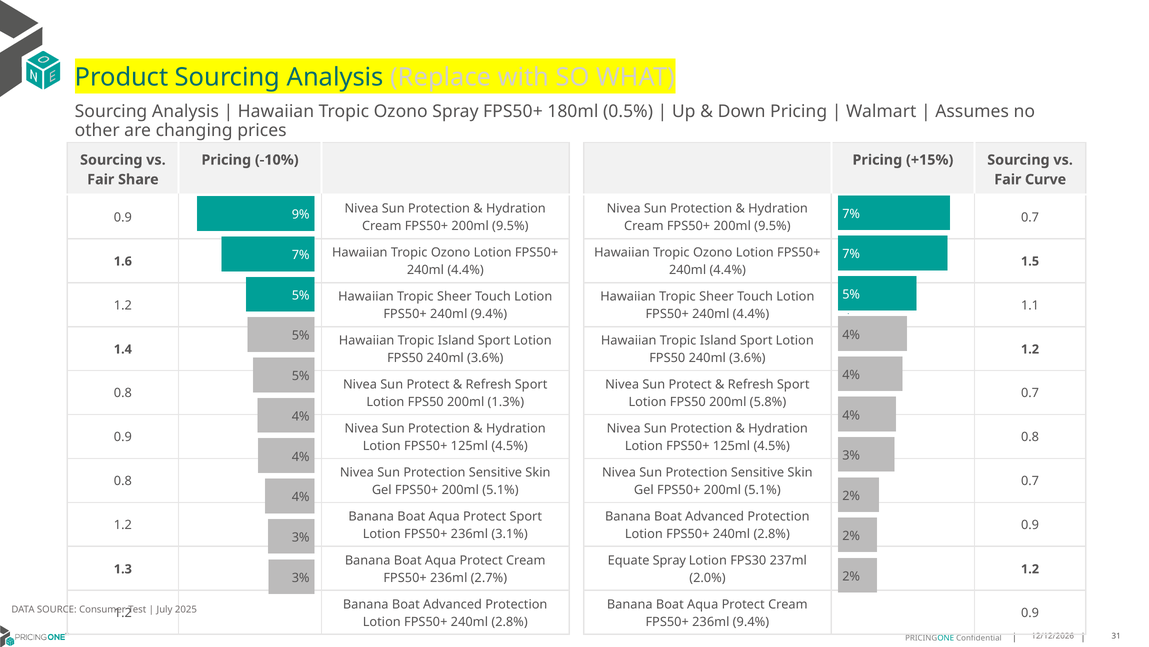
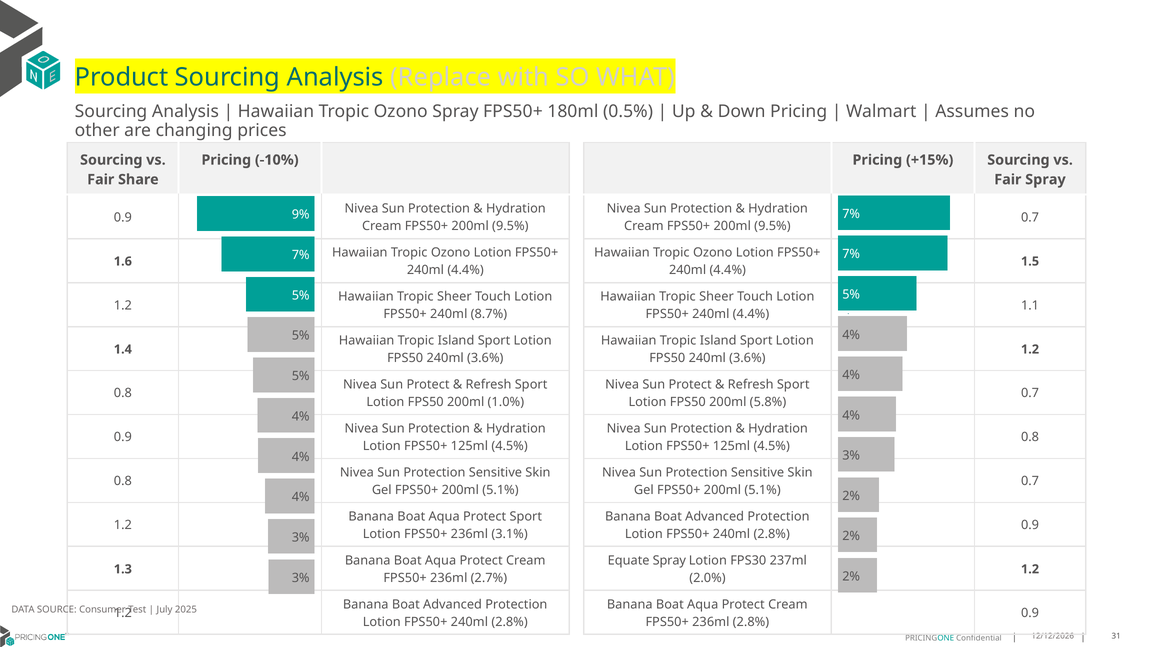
Fair Curve: Curve -> Spray
240ml 9.4%: 9.4% -> 8.7%
1.3%: 1.3% -> 1.0%
236ml 9.4%: 9.4% -> 2.8%
